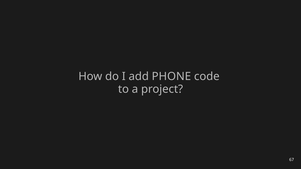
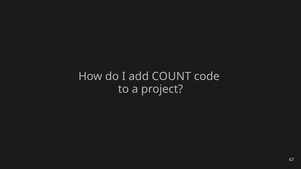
PHONE: PHONE -> COUNT
